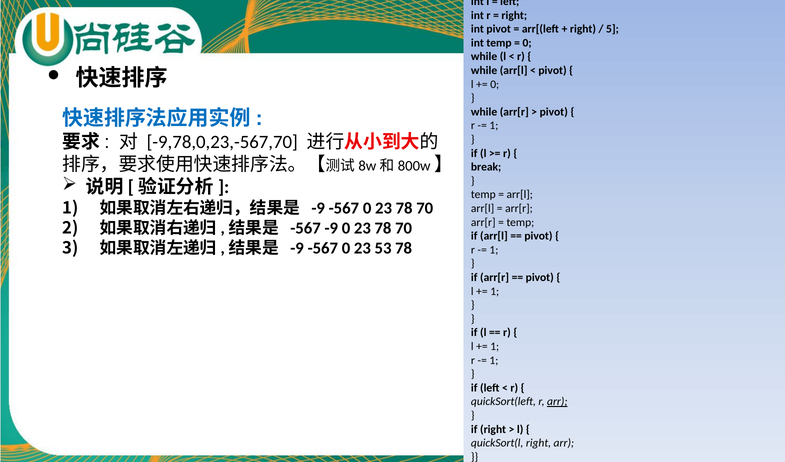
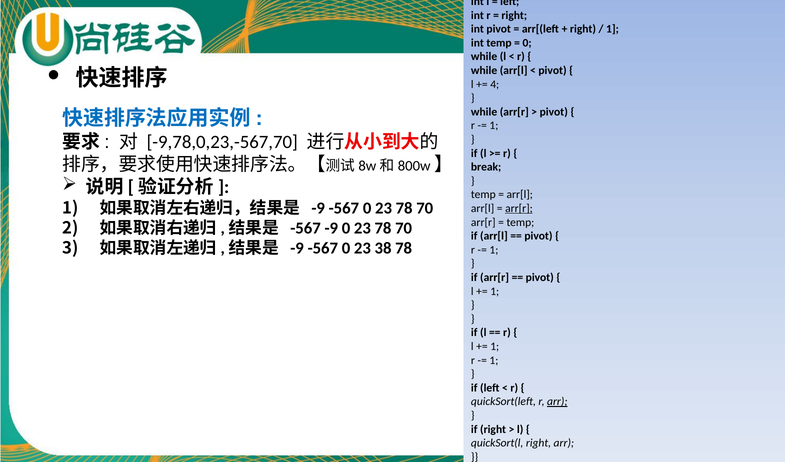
5 at (612, 29): 5 -> 1
0 at (495, 84): 0 -> 4
arr[r at (519, 209) underline: none -> present
53: 53 -> 38
